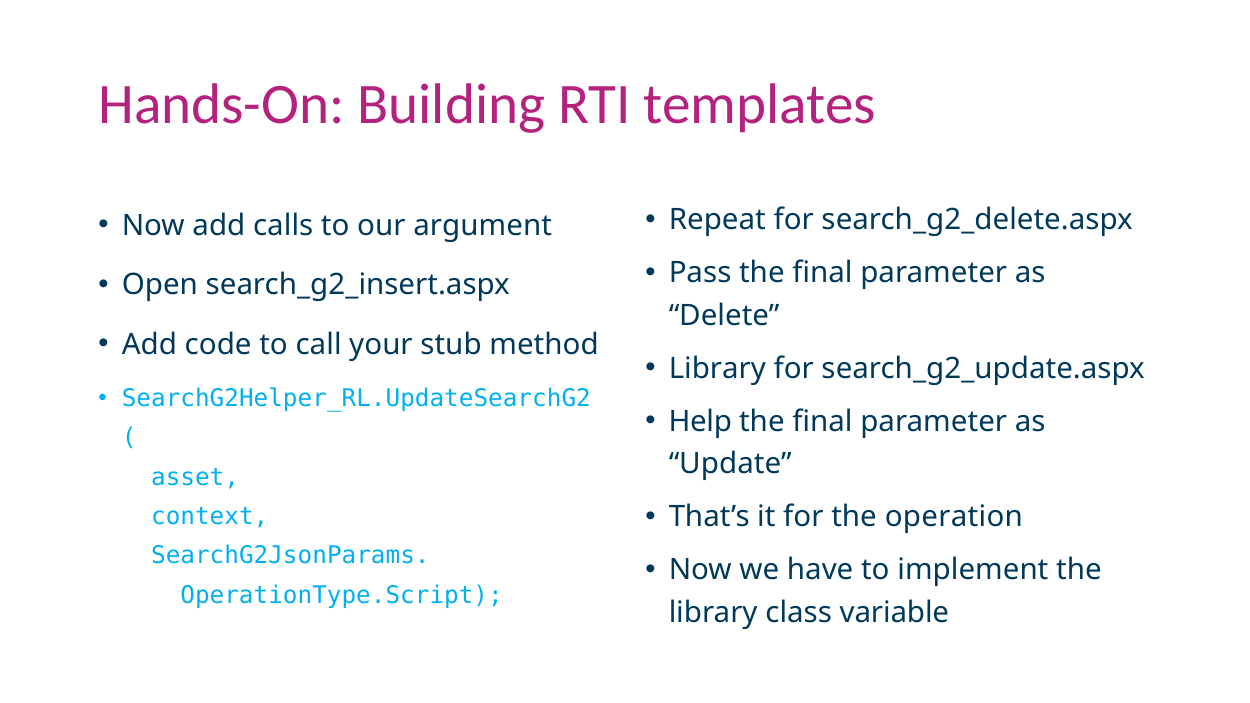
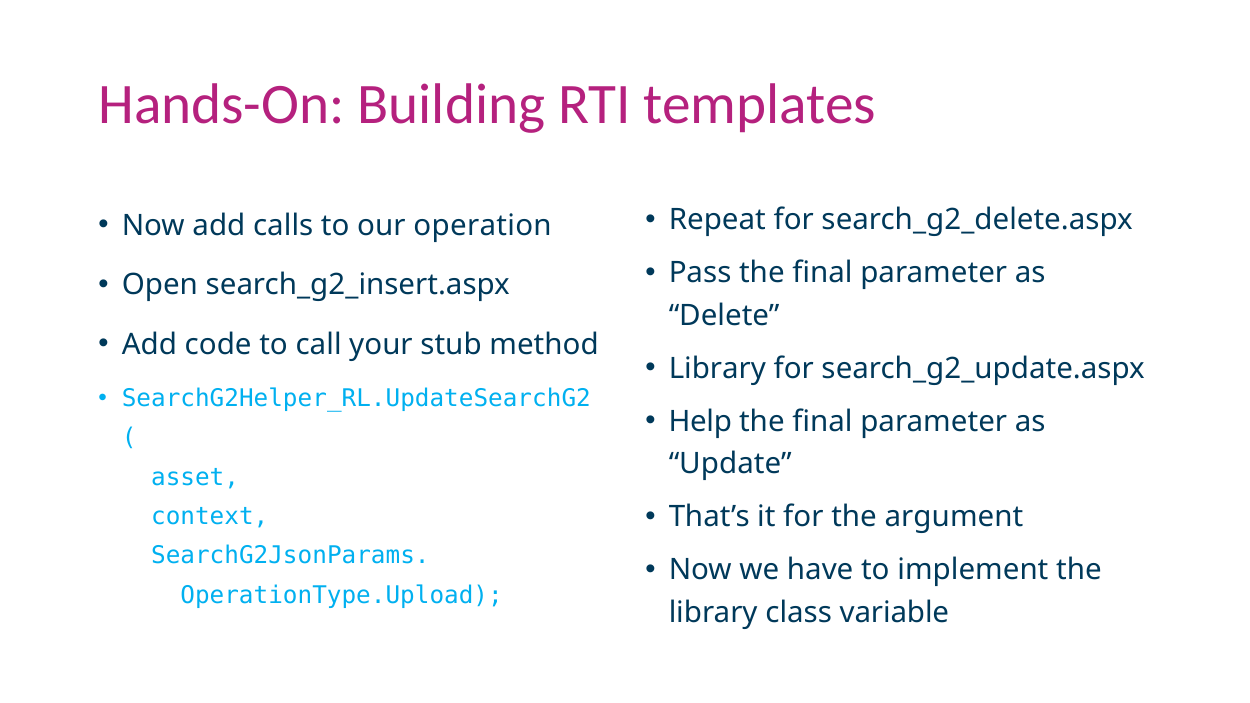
argument: argument -> operation
operation: operation -> argument
OperationType.Script: OperationType.Script -> OperationType.Upload
